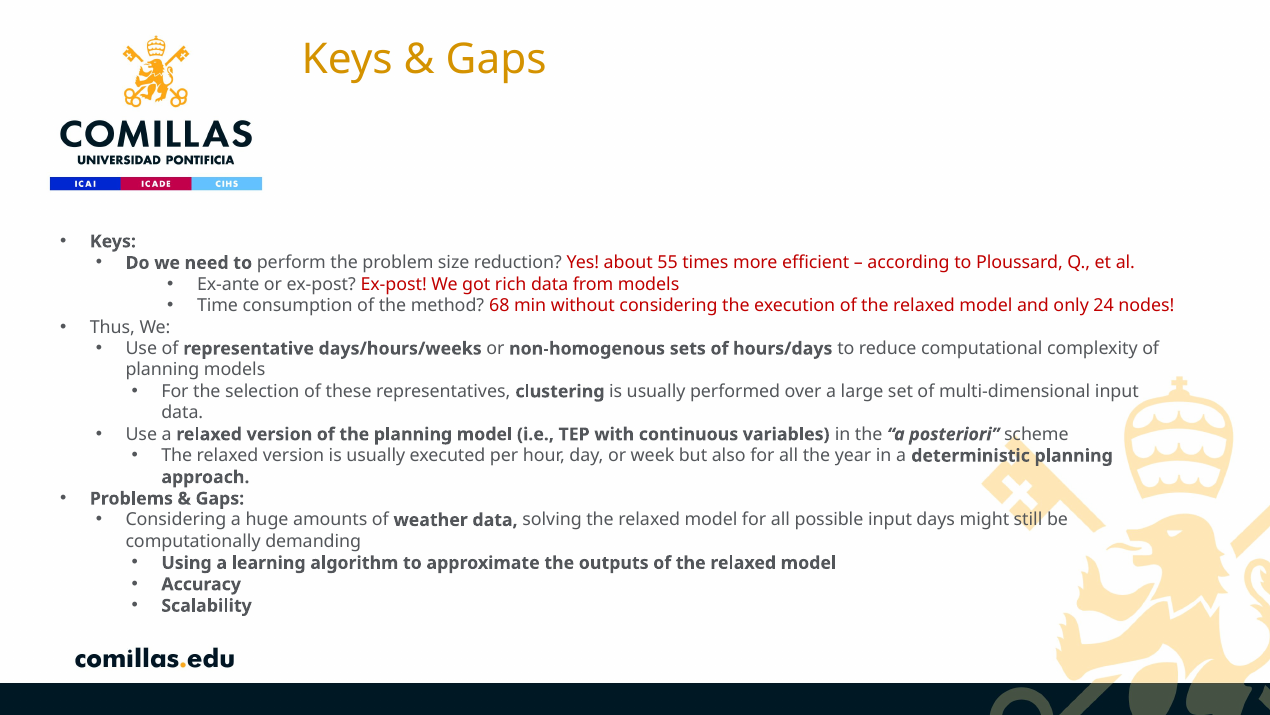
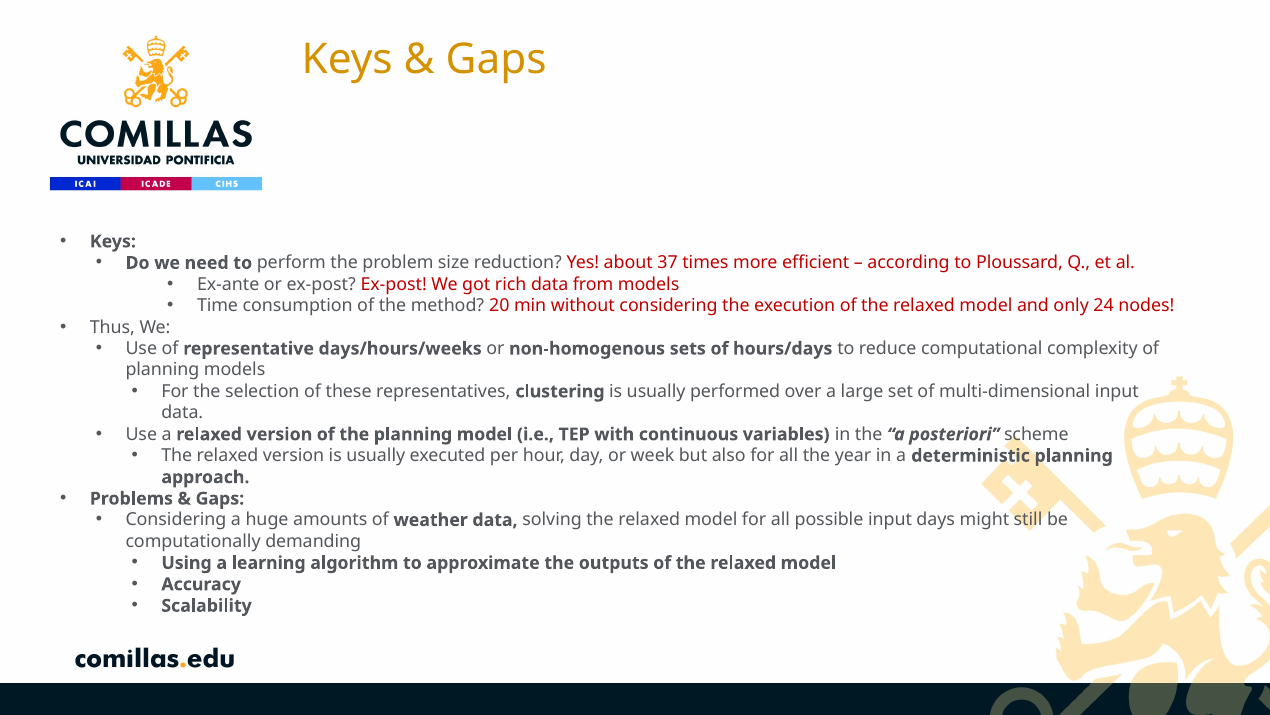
55: 55 -> 37
68: 68 -> 20
